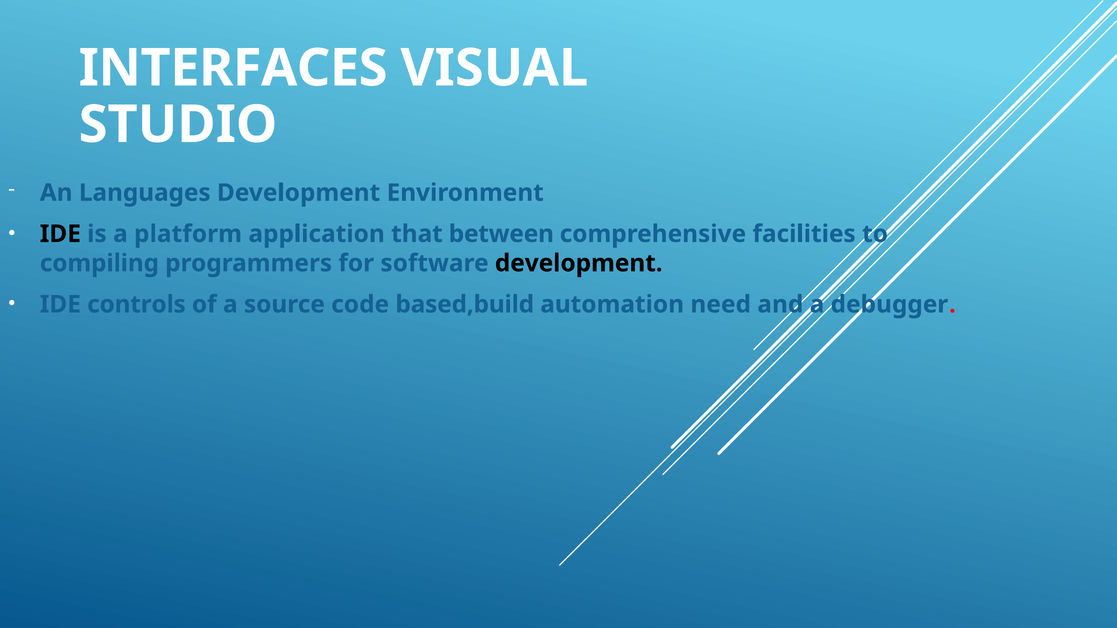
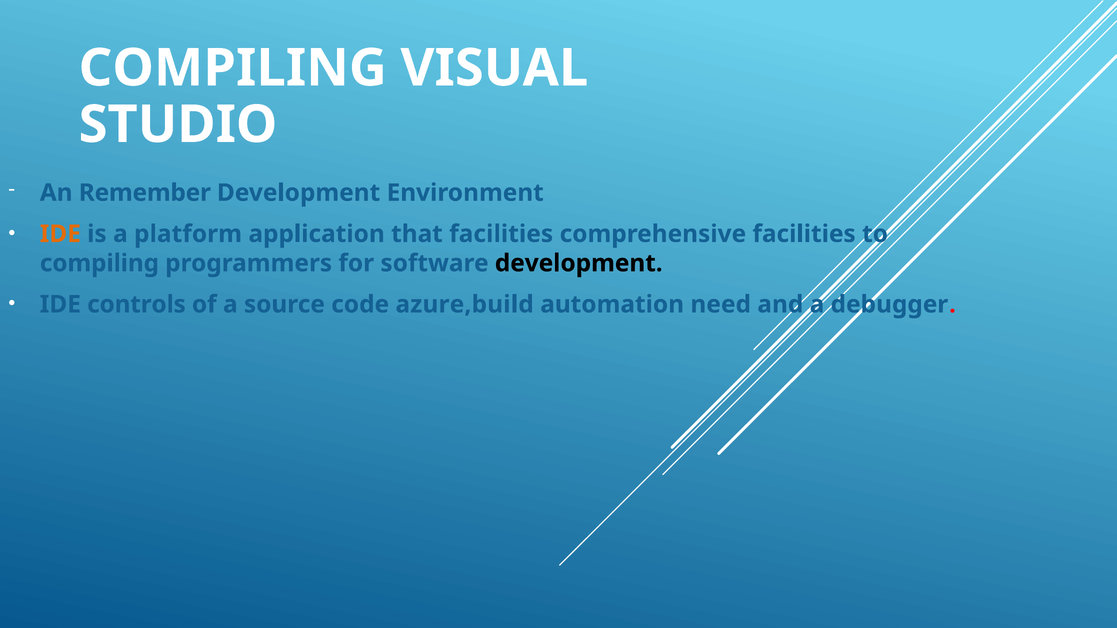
INTERFACES at (233, 68): INTERFACES -> COMPILING
Languages: Languages -> Remember
IDE at (60, 234) colour: black -> orange
that between: between -> facilities
based,build: based,build -> azure,build
